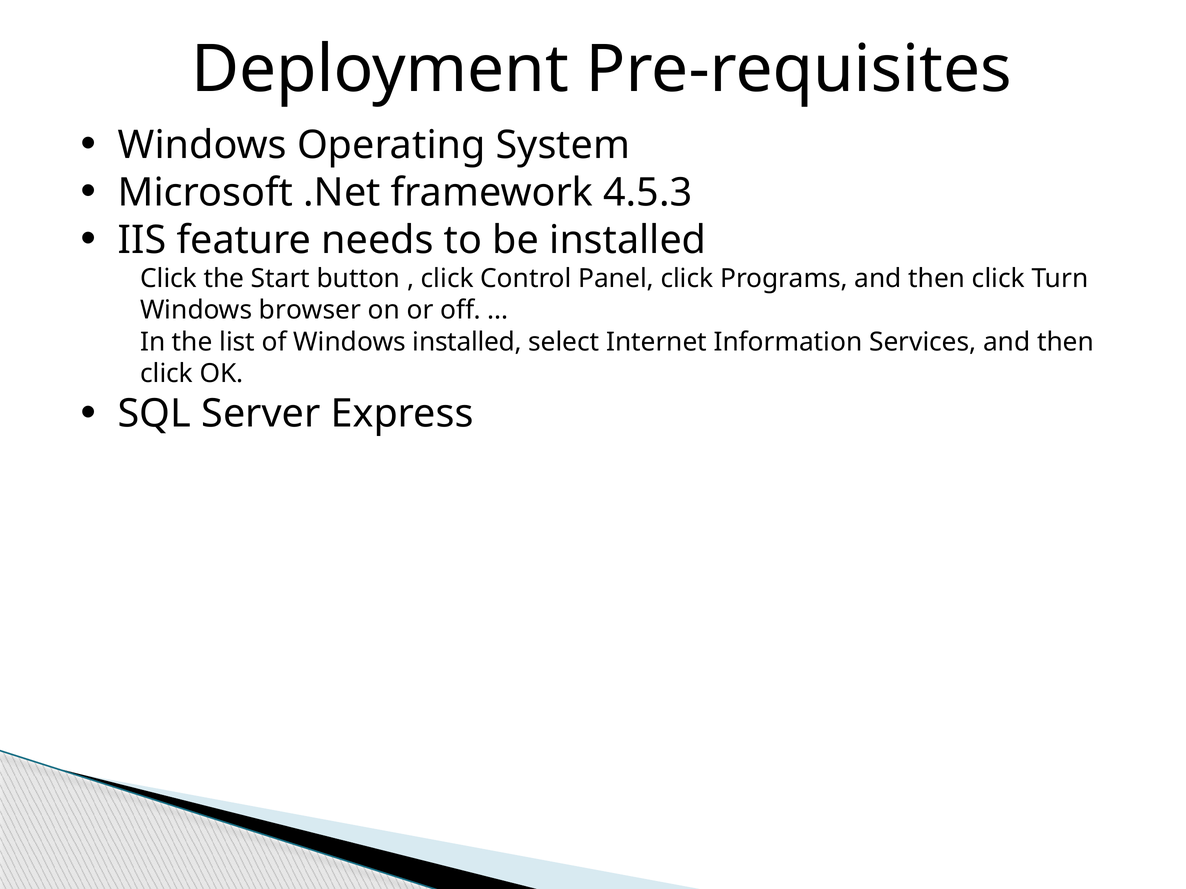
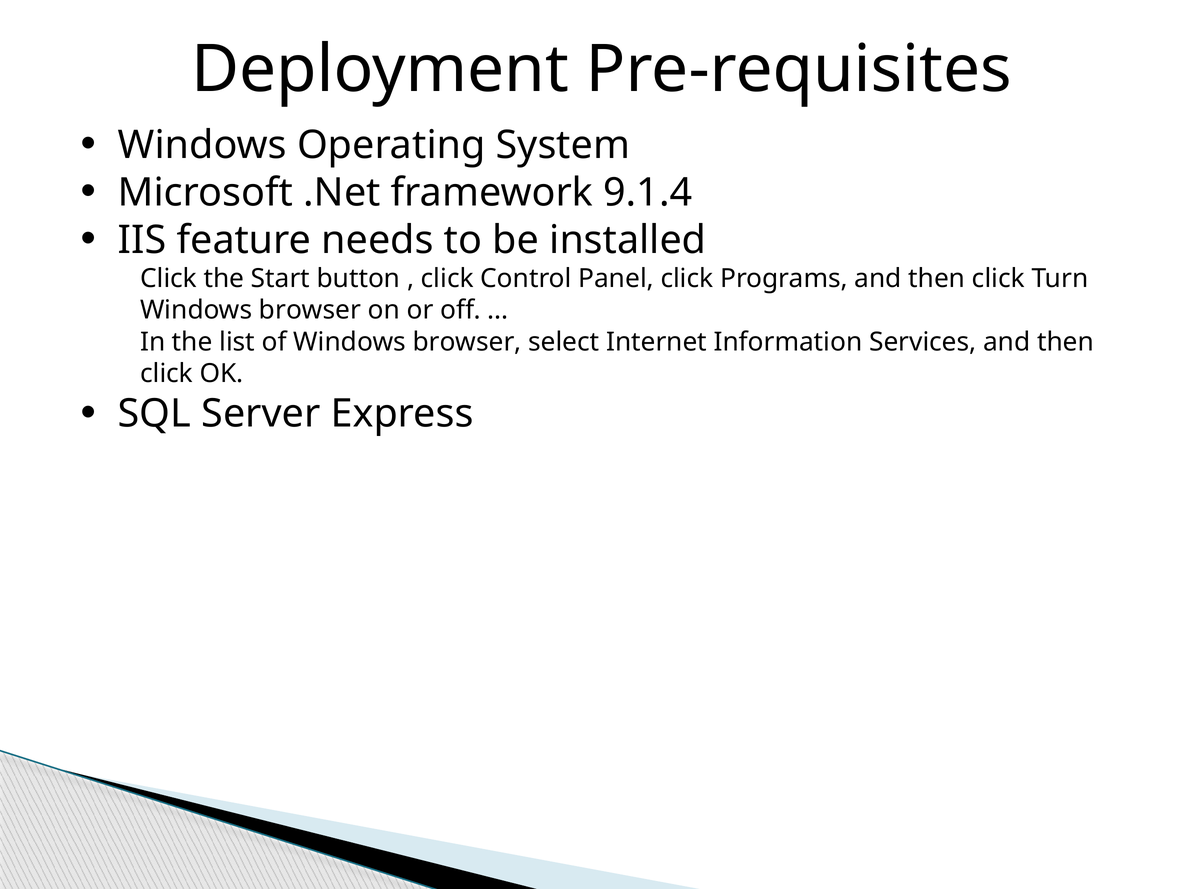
4.5.3: 4.5.3 -> 9.1.4
of Windows installed: installed -> browser
